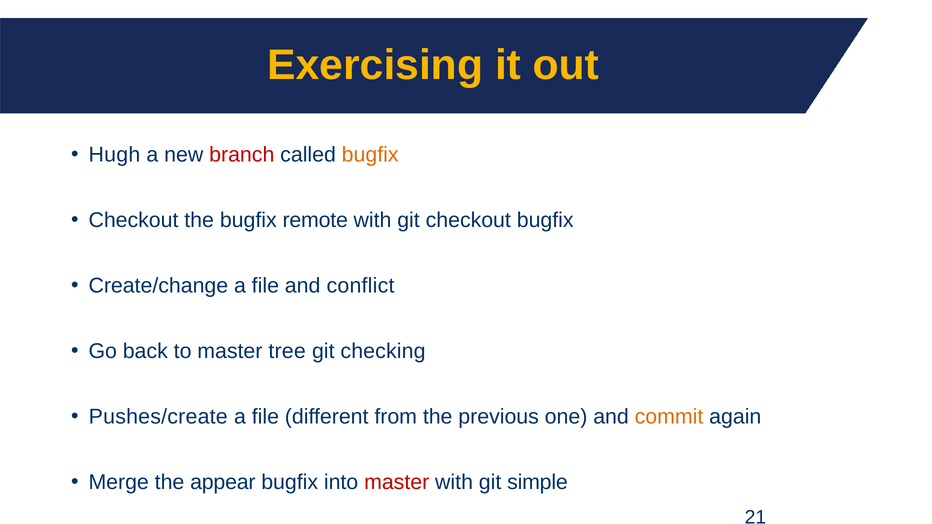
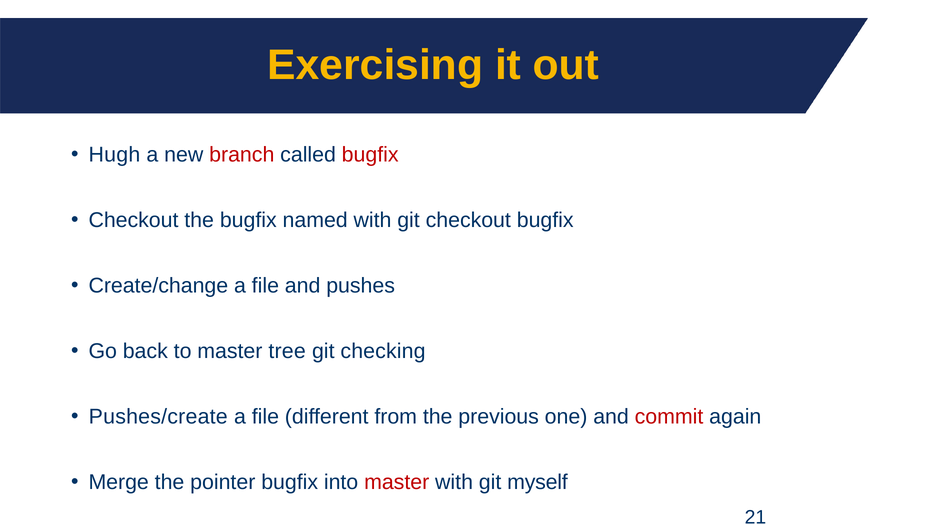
bugfix at (370, 155) colour: orange -> red
remote: remote -> named
conflict: conflict -> pushes
commit colour: orange -> red
appear: appear -> pointer
simple: simple -> myself
